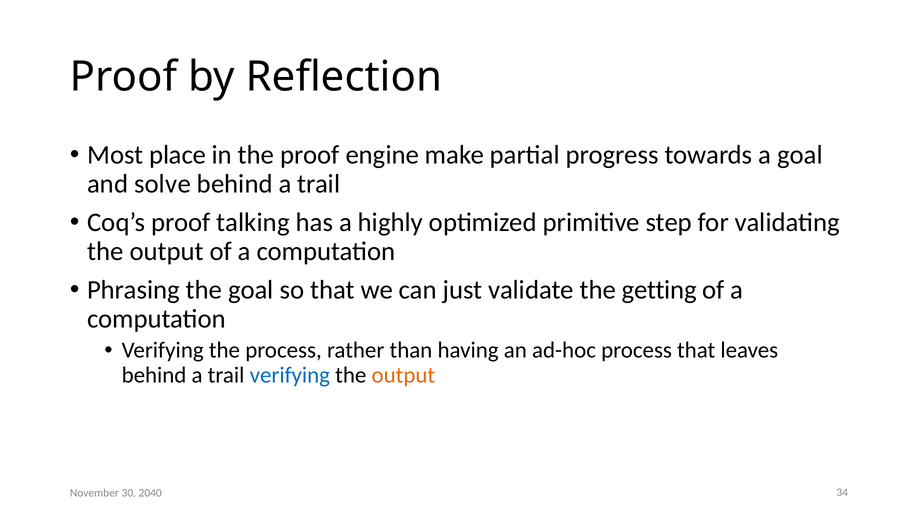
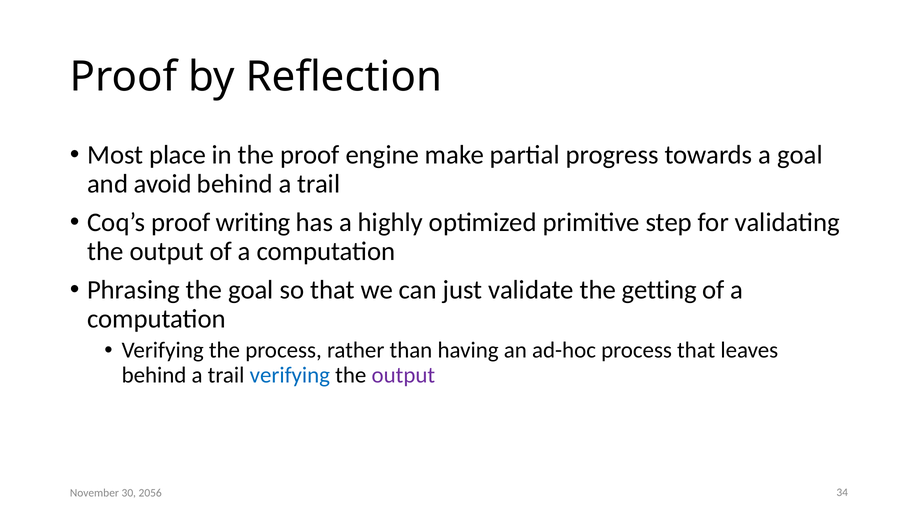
solve: solve -> avoid
talking: talking -> writing
output at (403, 375) colour: orange -> purple
2040: 2040 -> 2056
